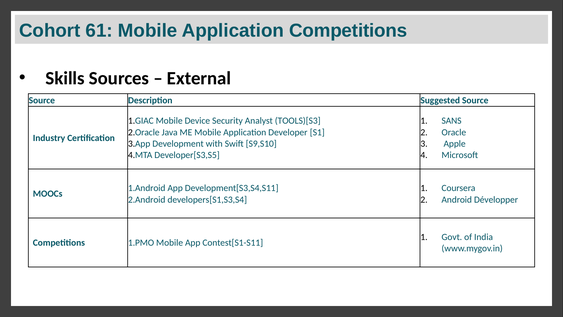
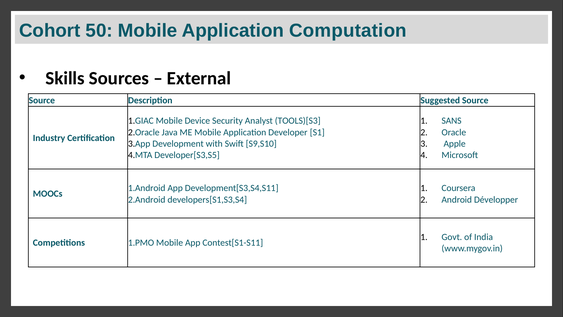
61: 61 -> 50
Application Competitions: Competitions -> Computation
